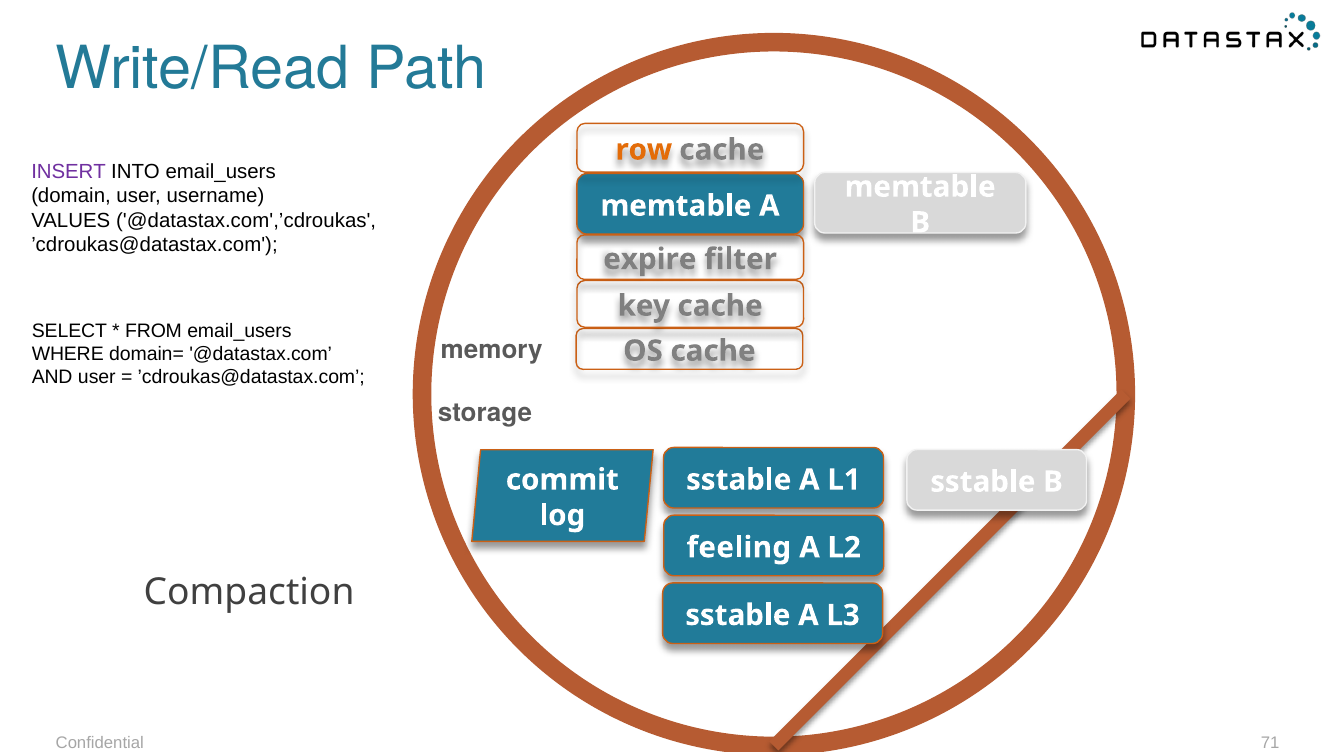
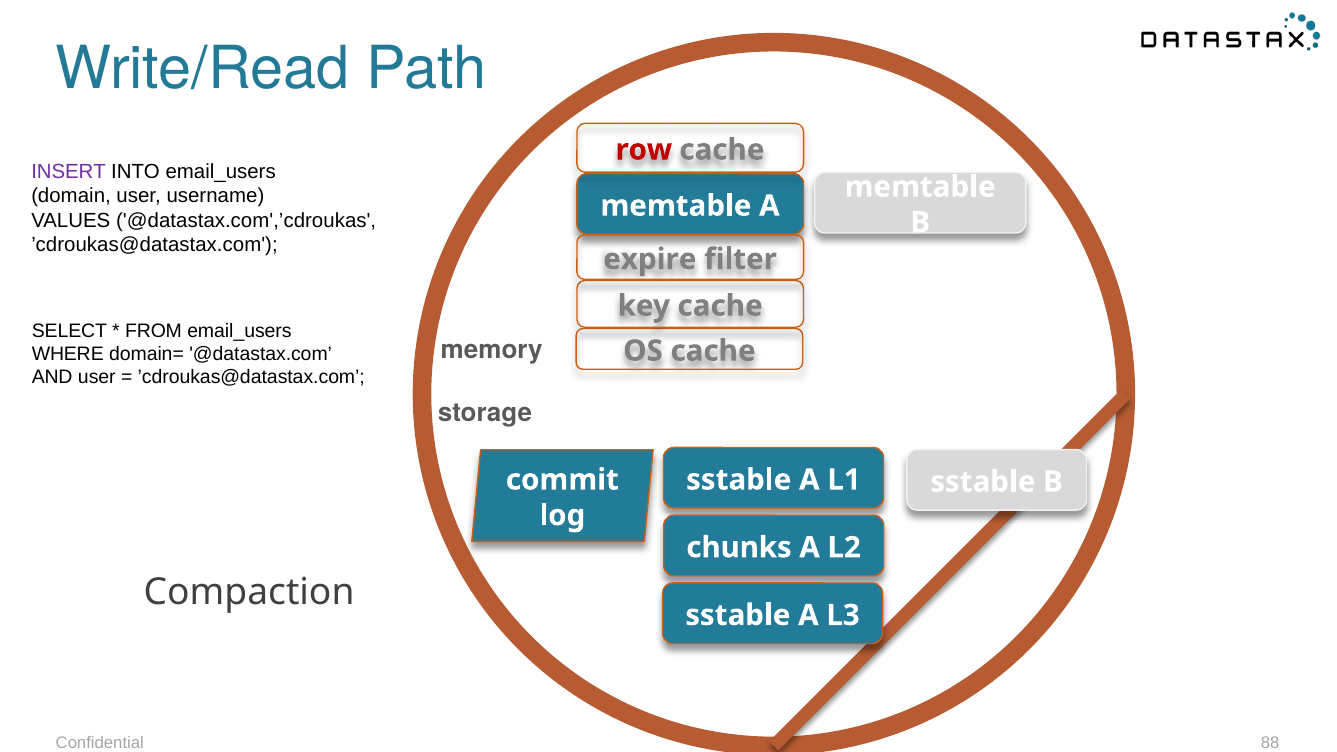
row colour: orange -> red
feeling: feeling -> chunks
71: 71 -> 88
